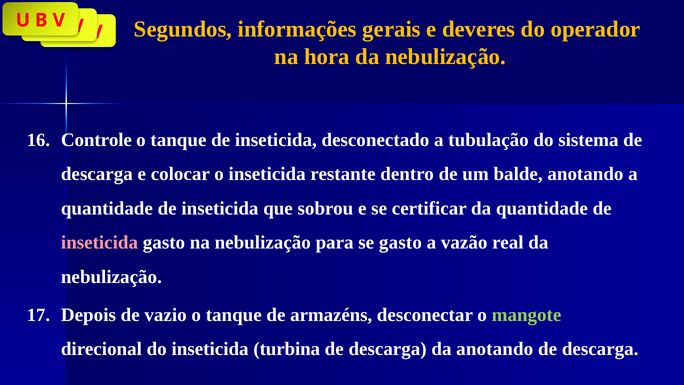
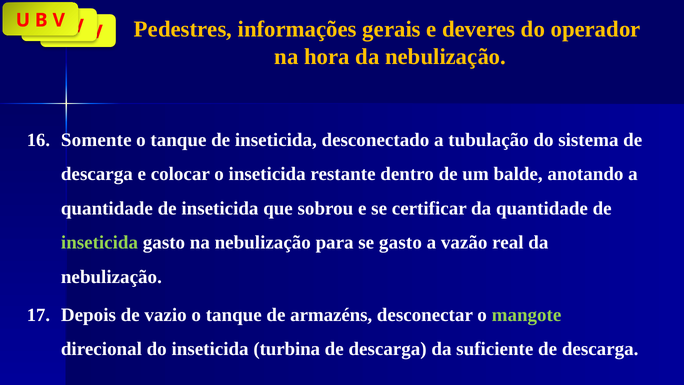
Segundos: Segundos -> Pedestres
Controle: Controle -> Somente
inseticida at (100, 242) colour: pink -> light green
da anotando: anotando -> suficiente
